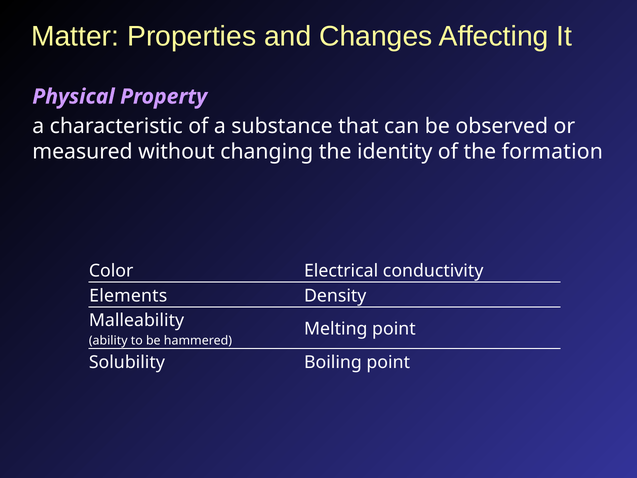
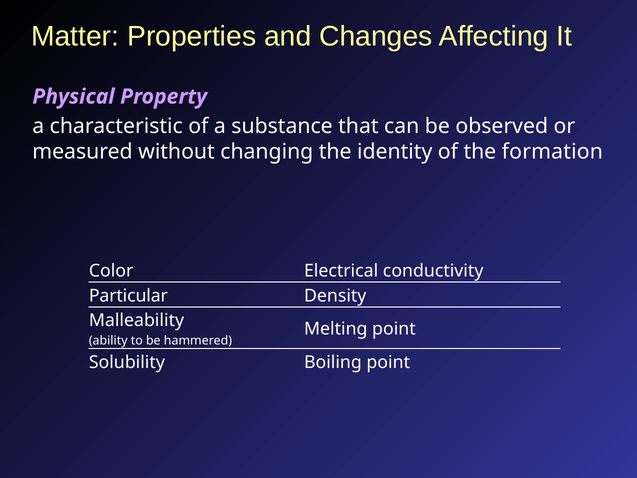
Elements: Elements -> Particular
